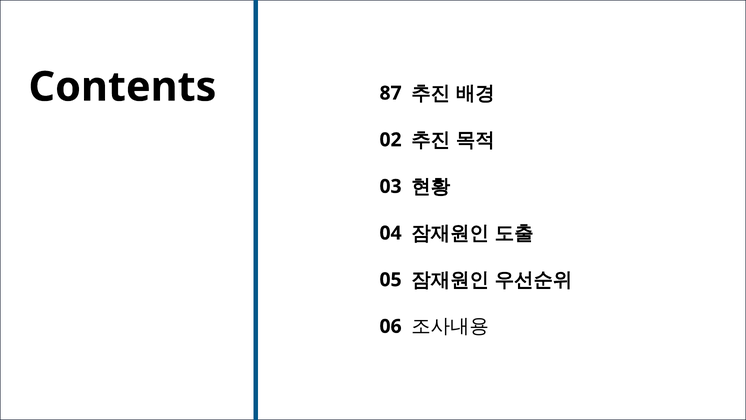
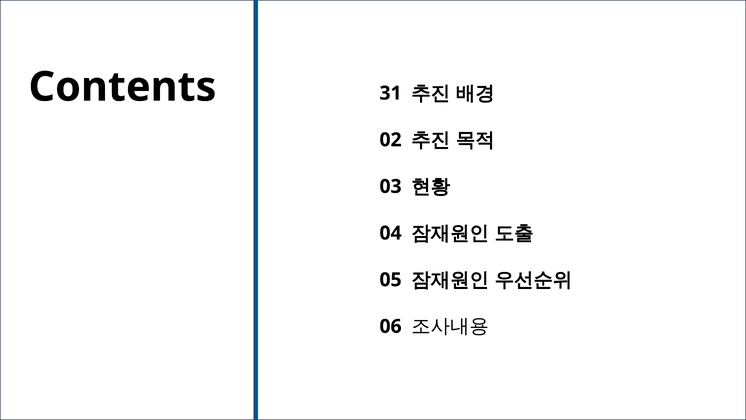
87: 87 -> 31
